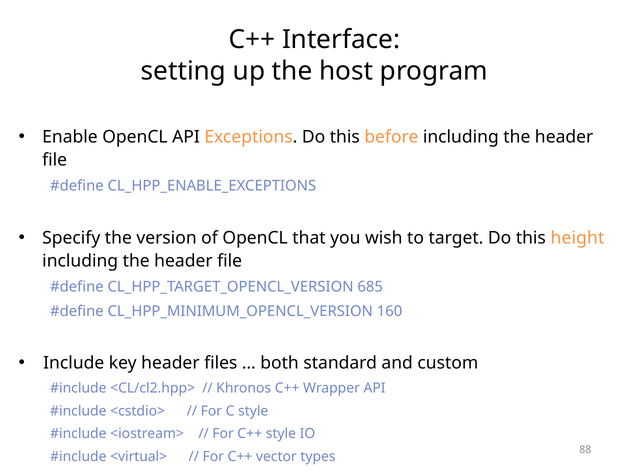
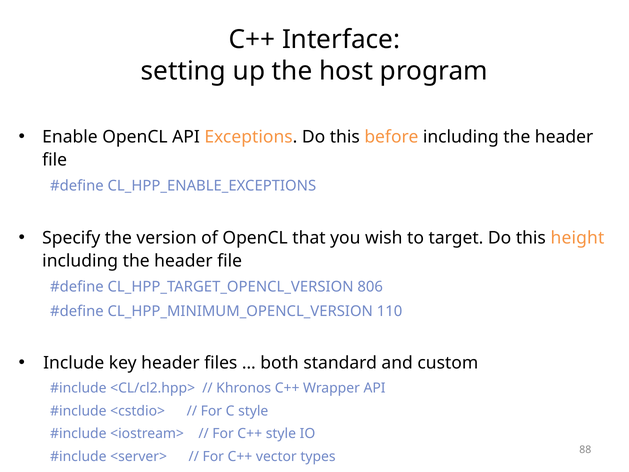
685: 685 -> 806
160: 160 -> 110
<virtual>: <virtual> -> <server>
